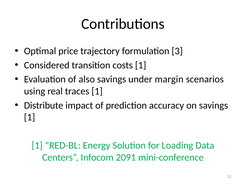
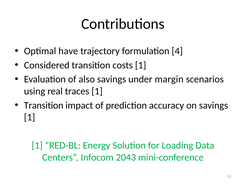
price: price -> have
3: 3 -> 4
Distribute at (44, 105): Distribute -> Transition
2091: 2091 -> 2043
